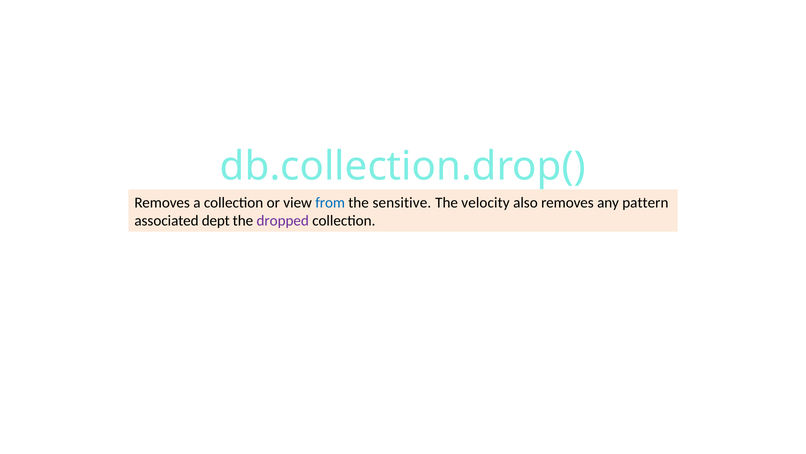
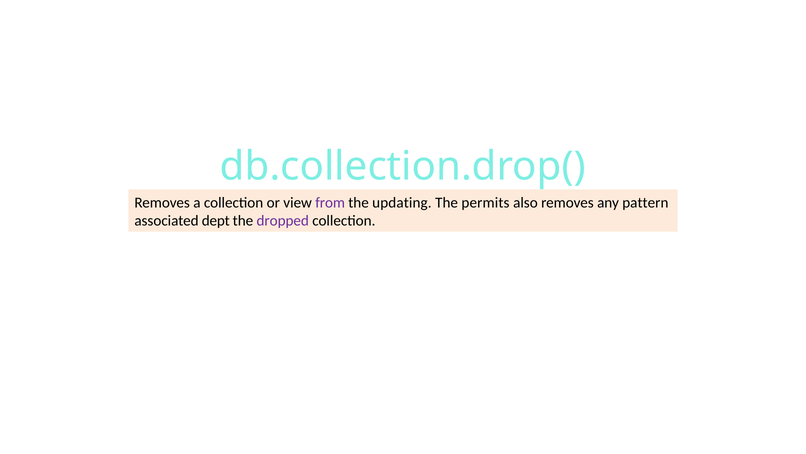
from colour: blue -> purple
sensitive: sensitive -> updating
velocity: velocity -> permits
